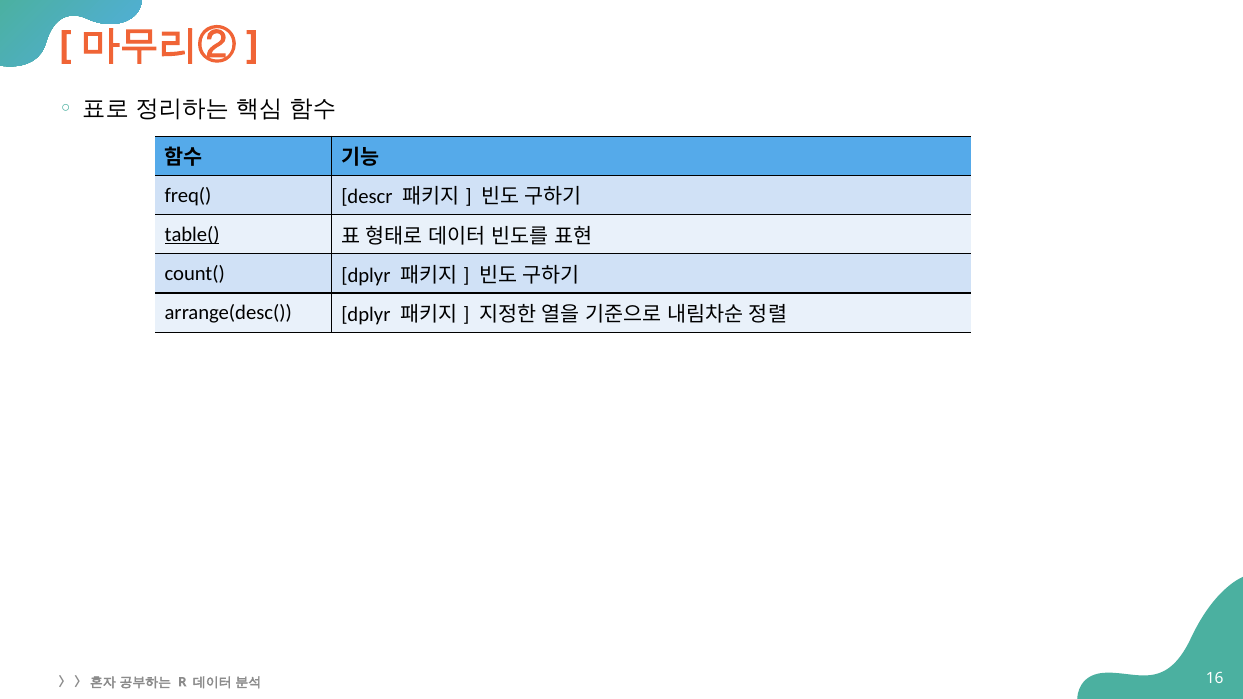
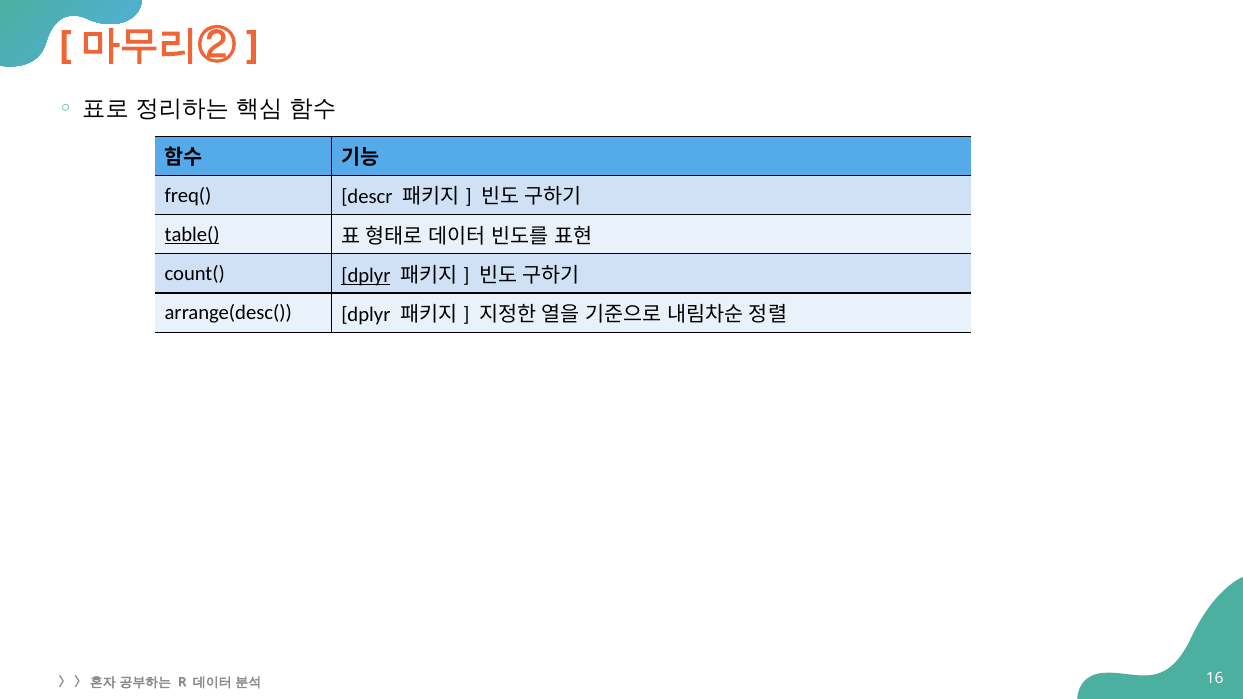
dplyr at (366, 276) underline: none -> present
